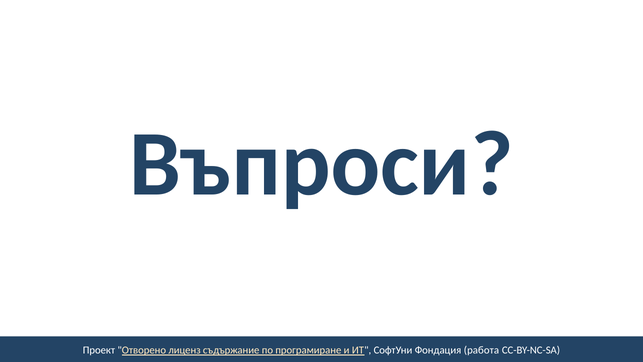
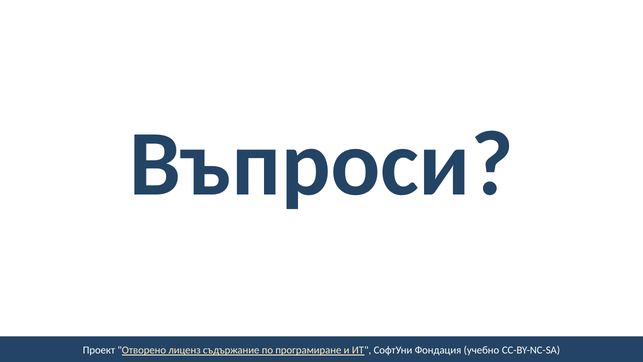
работа: работа -> учебно
